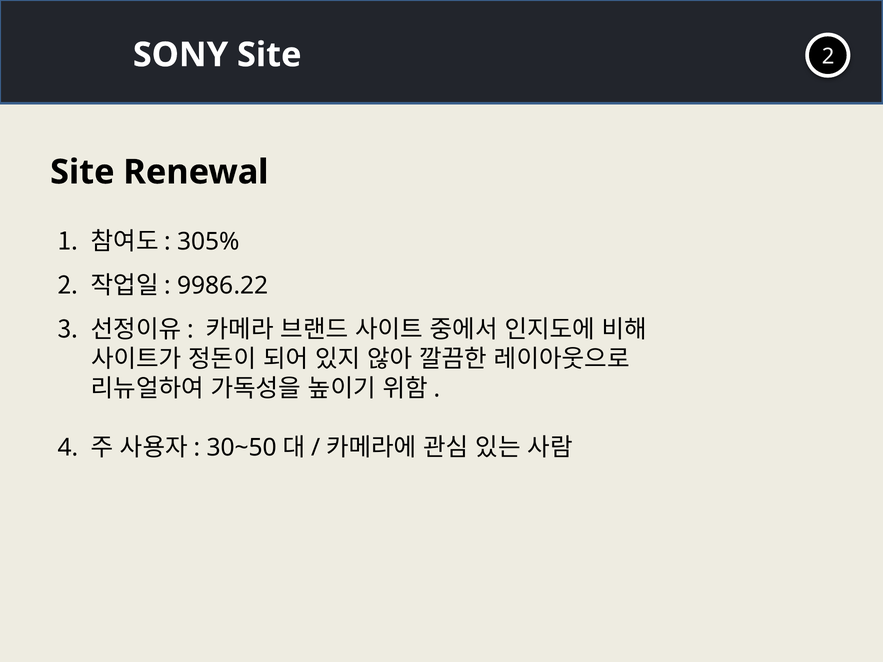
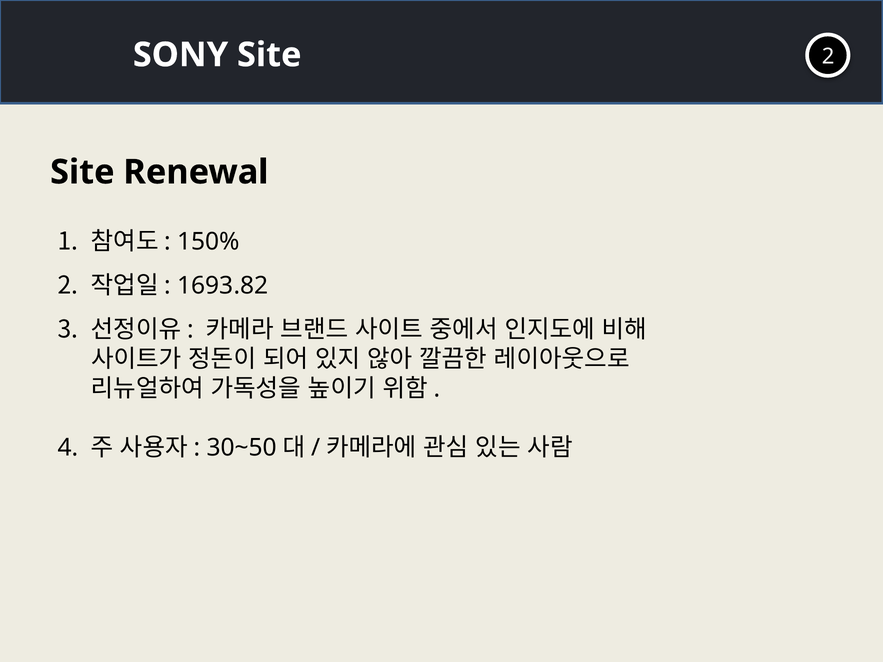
305%: 305% -> 150%
9986.22: 9986.22 -> 1693.82
